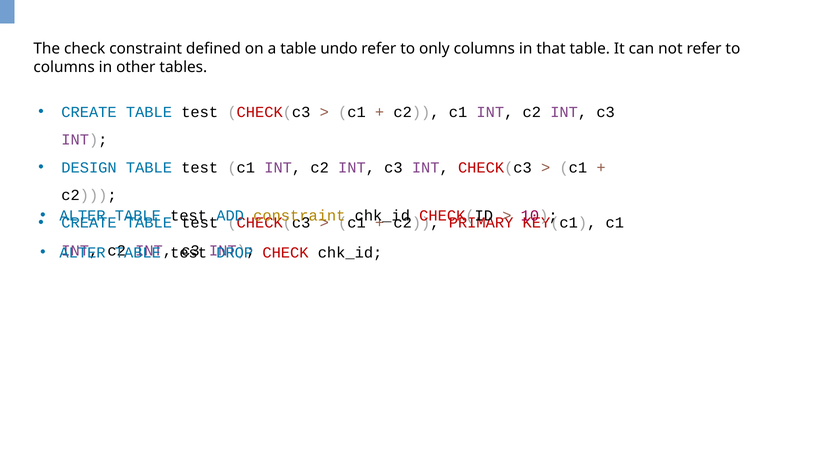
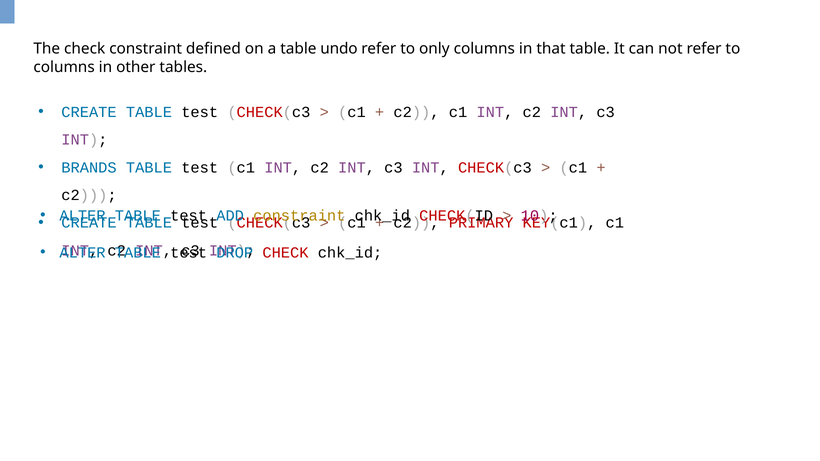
DESIGN: DESIGN -> BRANDS
